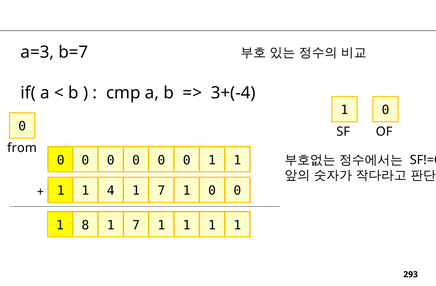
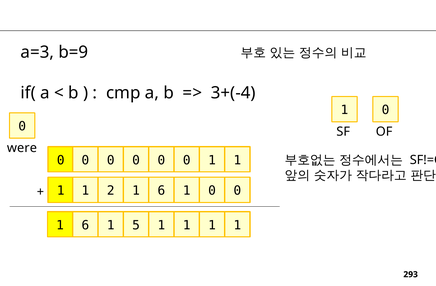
b=7: b=7 -> b=9
from: from -> were
4: 4 -> 2
7 at (161, 191): 7 -> 6
8 at (85, 226): 8 -> 6
7 at (136, 226): 7 -> 5
